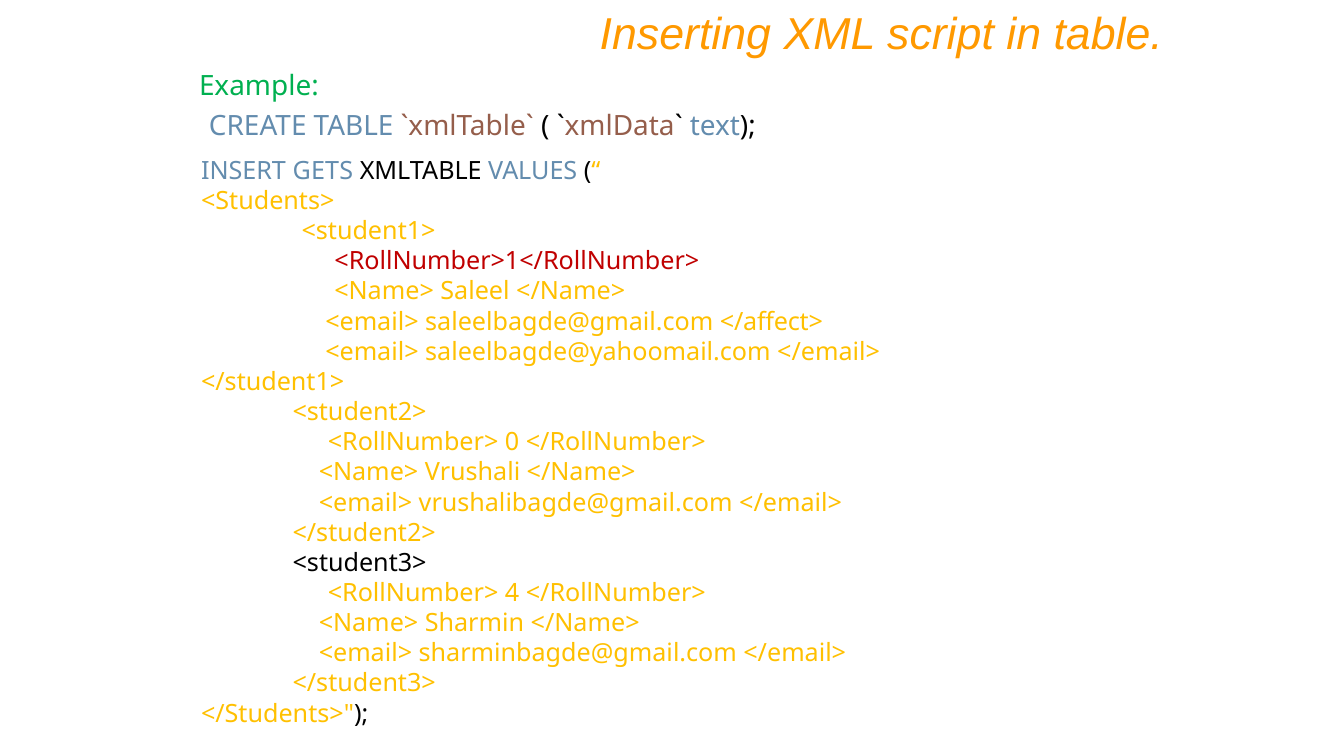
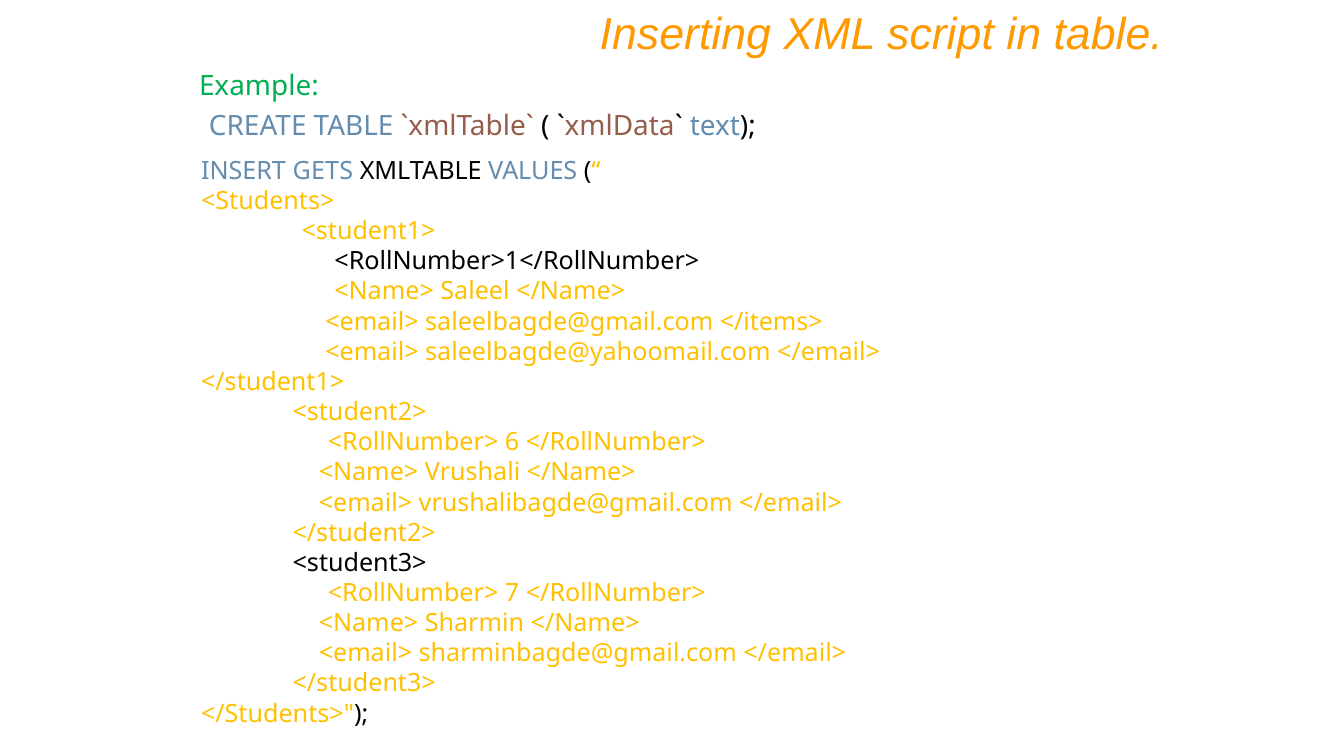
<RollNumber>1</RollNumber> colour: red -> black
</affect>: </affect> -> </items>
0: 0 -> 6
4: 4 -> 7
